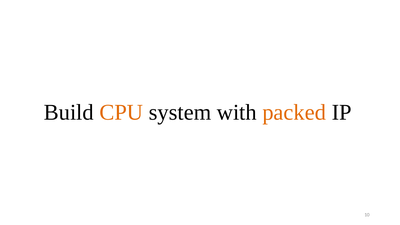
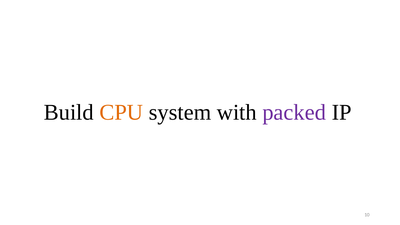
packed colour: orange -> purple
